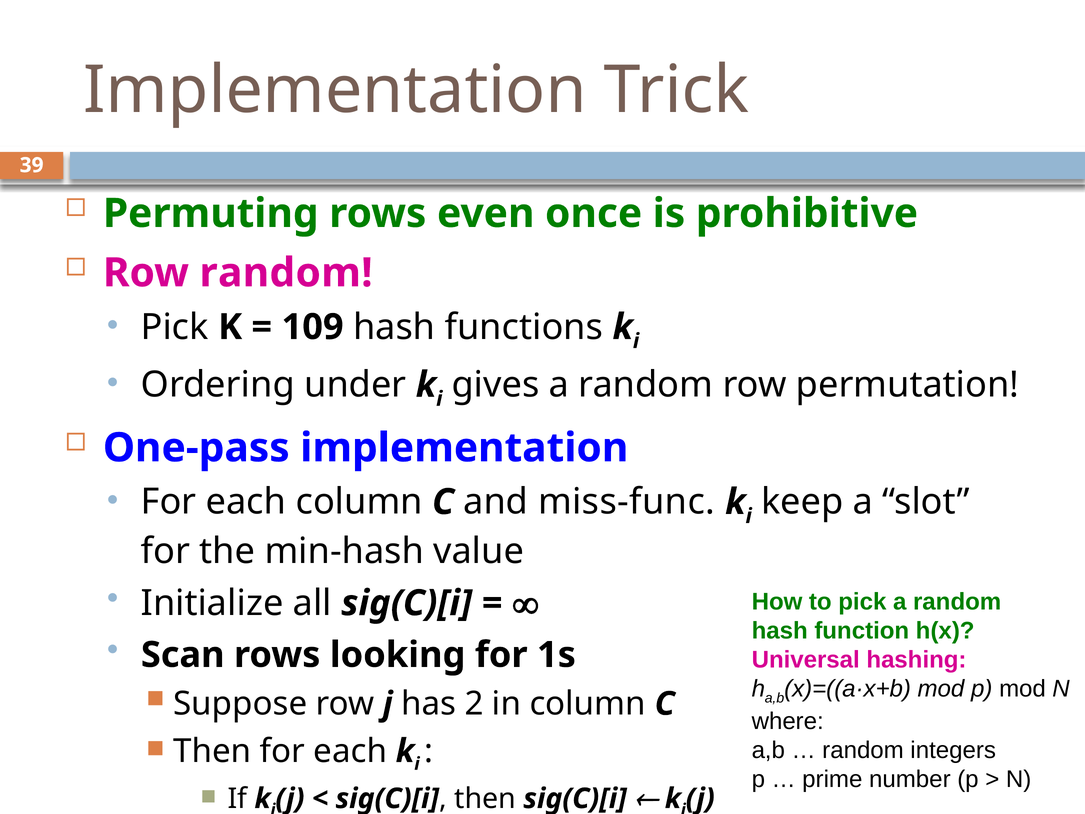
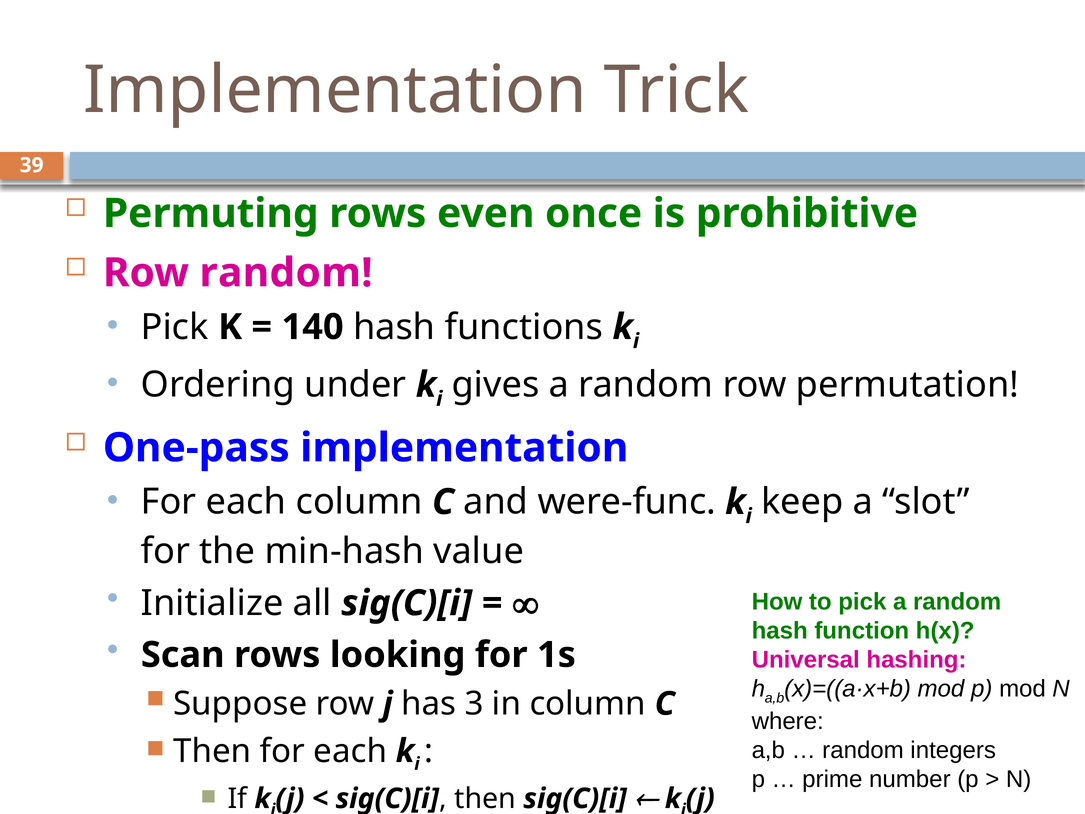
109: 109 -> 140
miss-func: miss-func -> were-func
2: 2 -> 3
